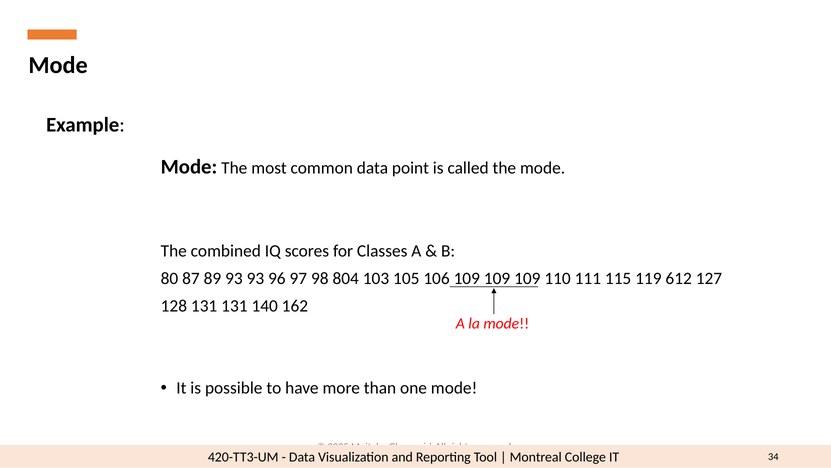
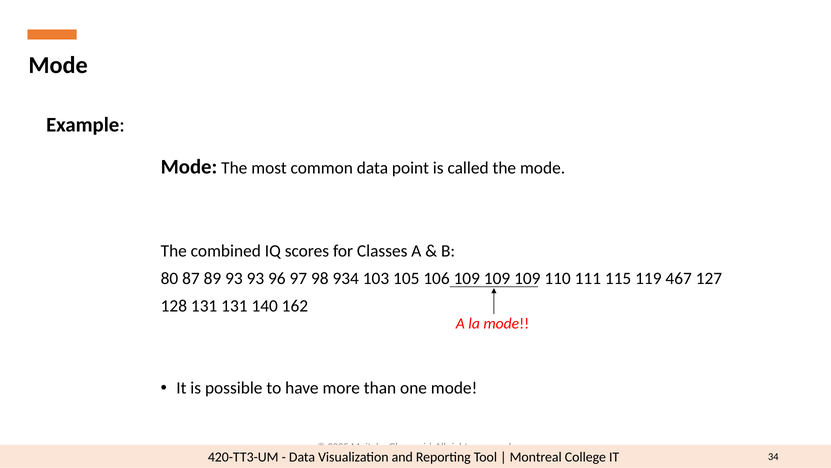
804: 804 -> 934
612: 612 -> 467
